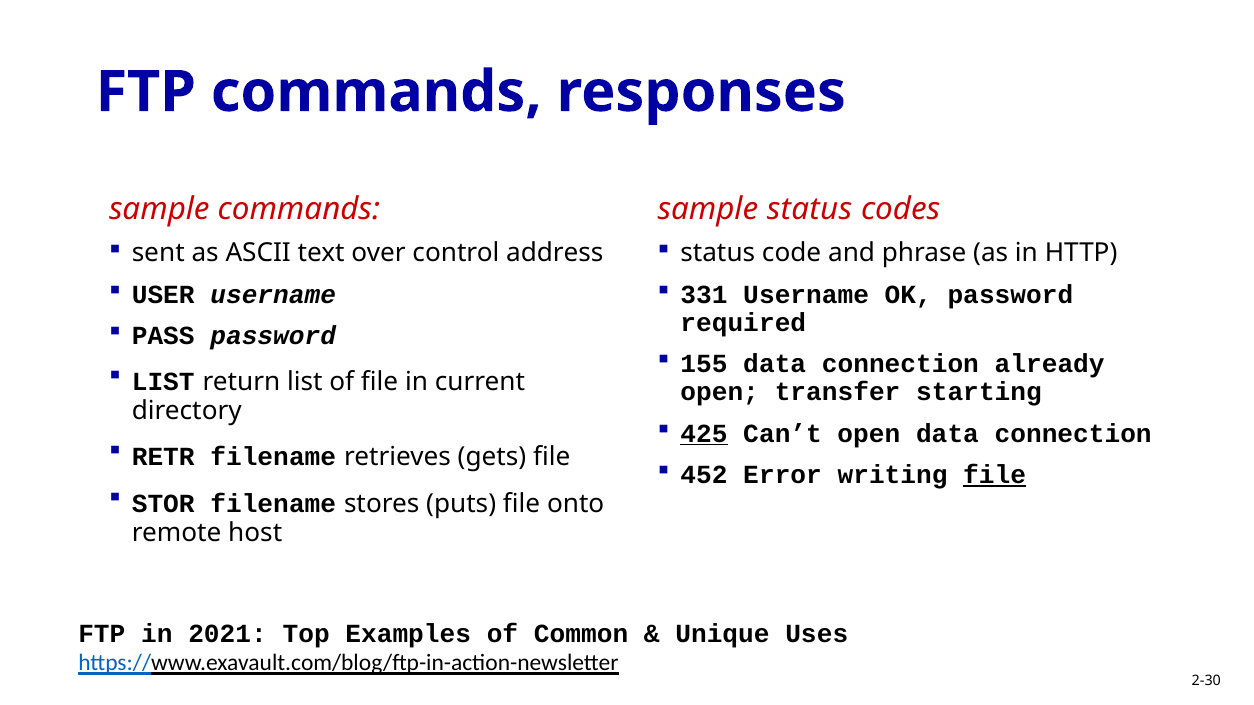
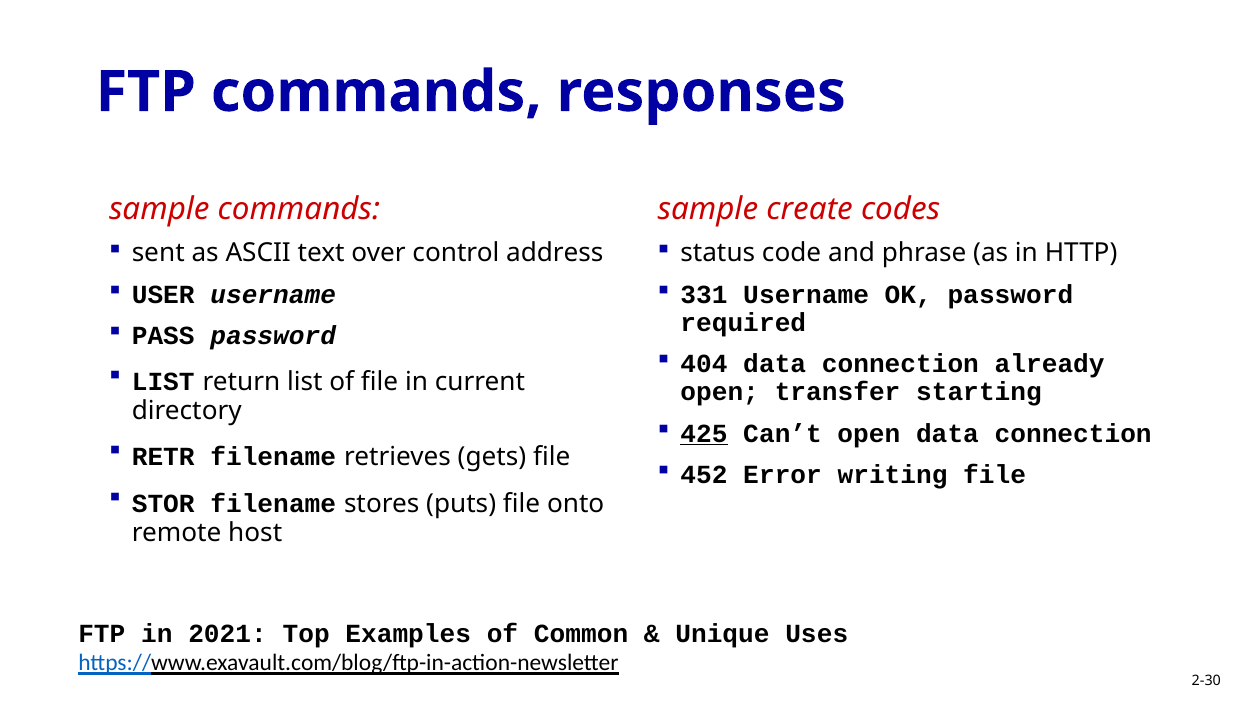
sample status: status -> create
155: 155 -> 404
file at (995, 475) underline: present -> none
